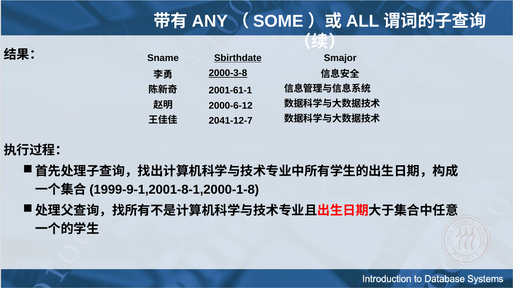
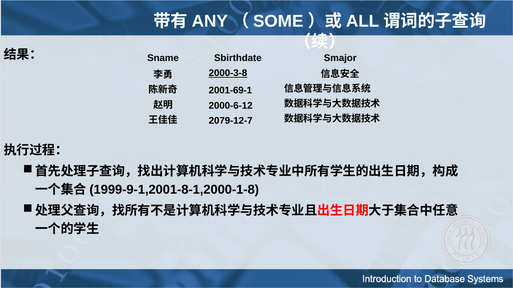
Sbirthdate underline: present -> none
2001-61-1: 2001-61-1 -> 2001-69-1
2041-12-7: 2041-12-7 -> 2079-12-7
